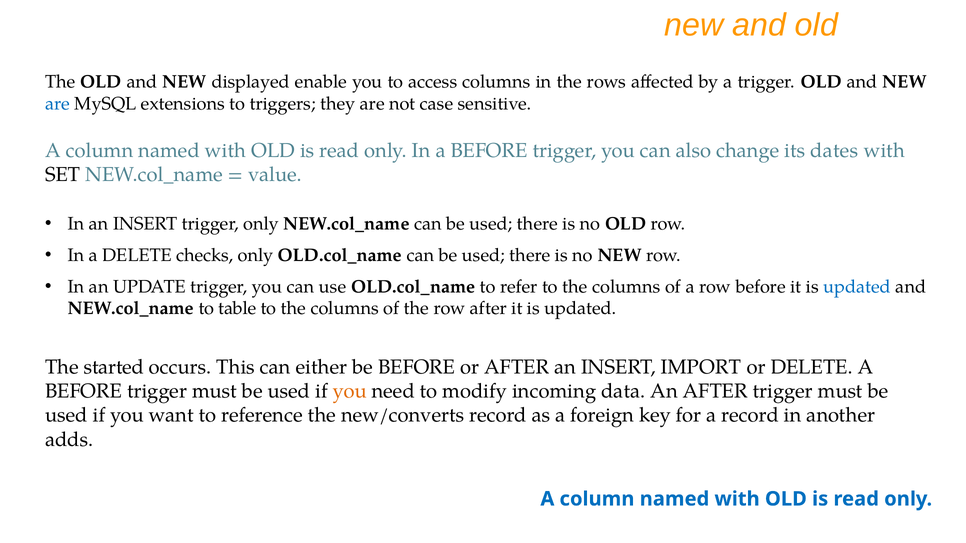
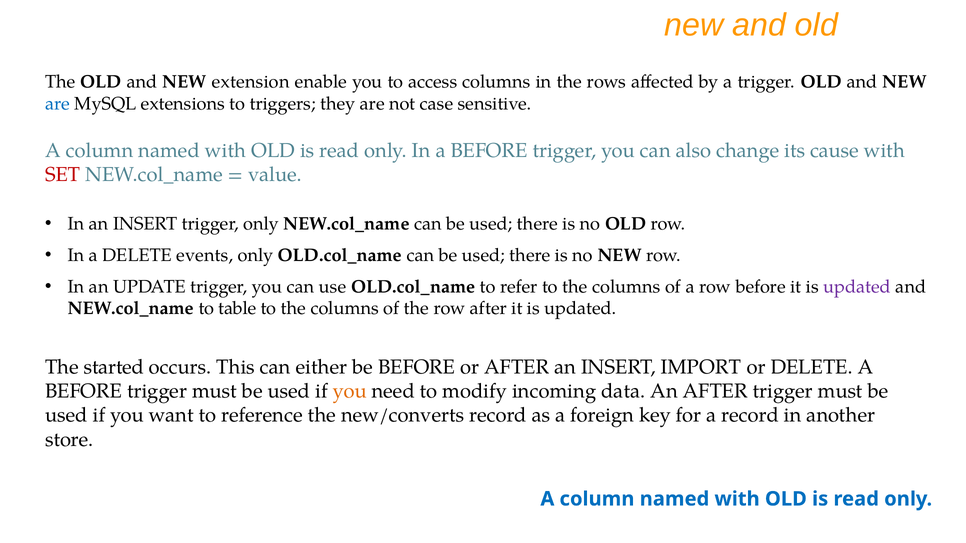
displayed: displayed -> extension
dates: dates -> cause
SET colour: black -> red
checks: checks -> events
updated at (857, 287) colour: blue -> purple
adds: adds -> store
